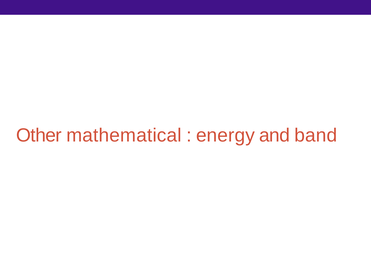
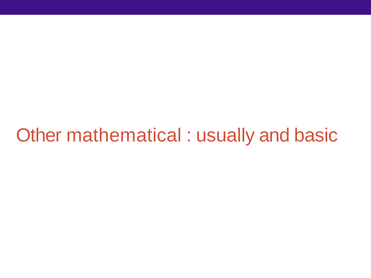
energy: energy -> usually
band: band -> basic
